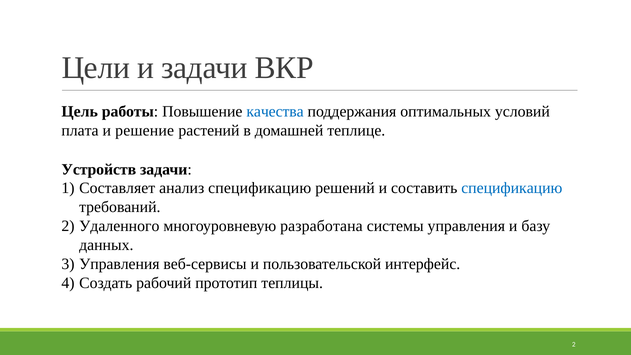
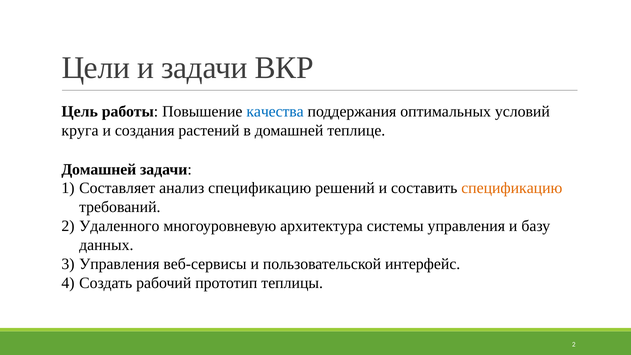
плата: плата -> круга
решение: решение -> создания
Устройств at (99, 169): Устройств -> Домашней
спецификацию at (512, 188) colour: blue -> orange
разработана: разработана -> архитектура
